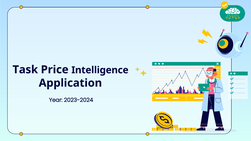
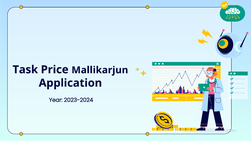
Intelligence: Intelligence -> Mallikarjun
